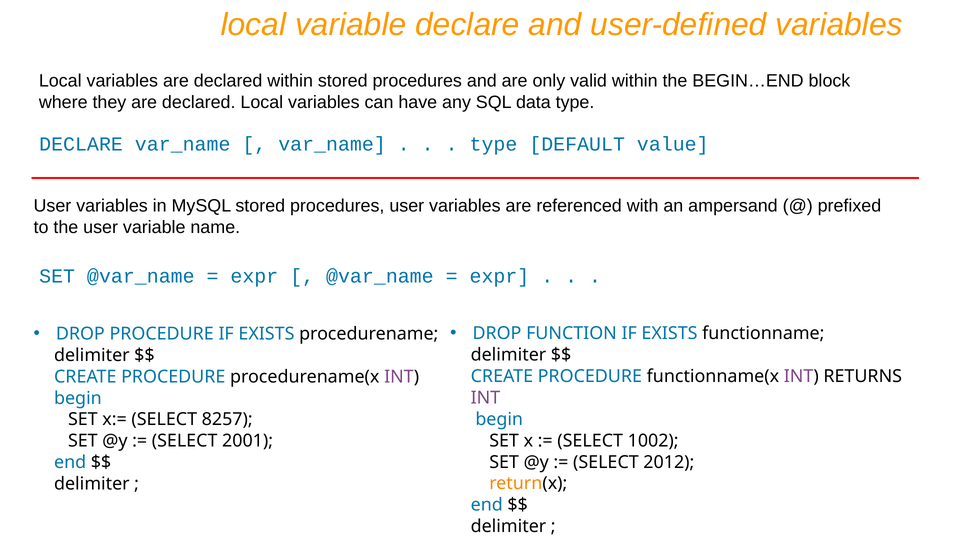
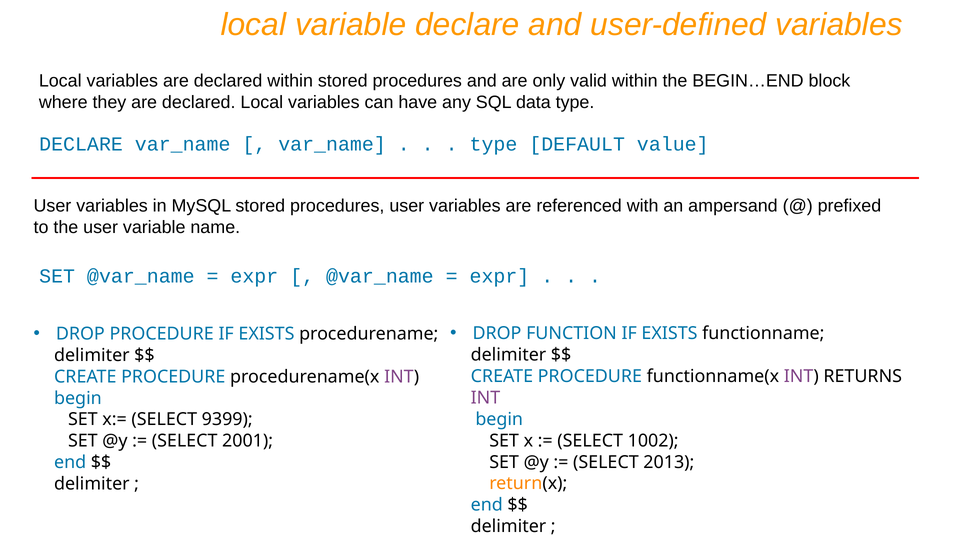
8257: 8257 -> 9399
2012: 2012 -> 2013
